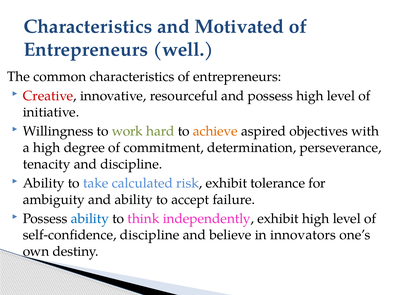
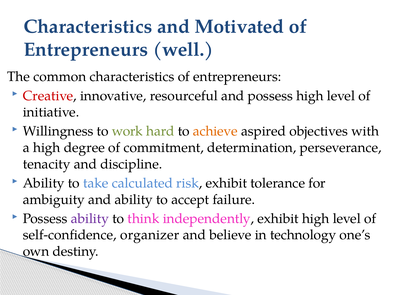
ability at (90, 218) colour: blue -> purple
self-confidence discipline: discipline -> organizer
innovators: innovators -> technology
